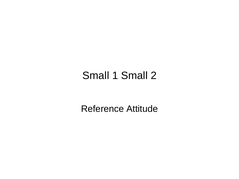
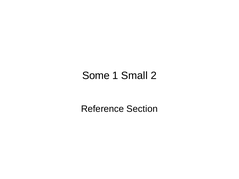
Small at (96, 76): Small -> Some
Attitude: Attitude -> Section
